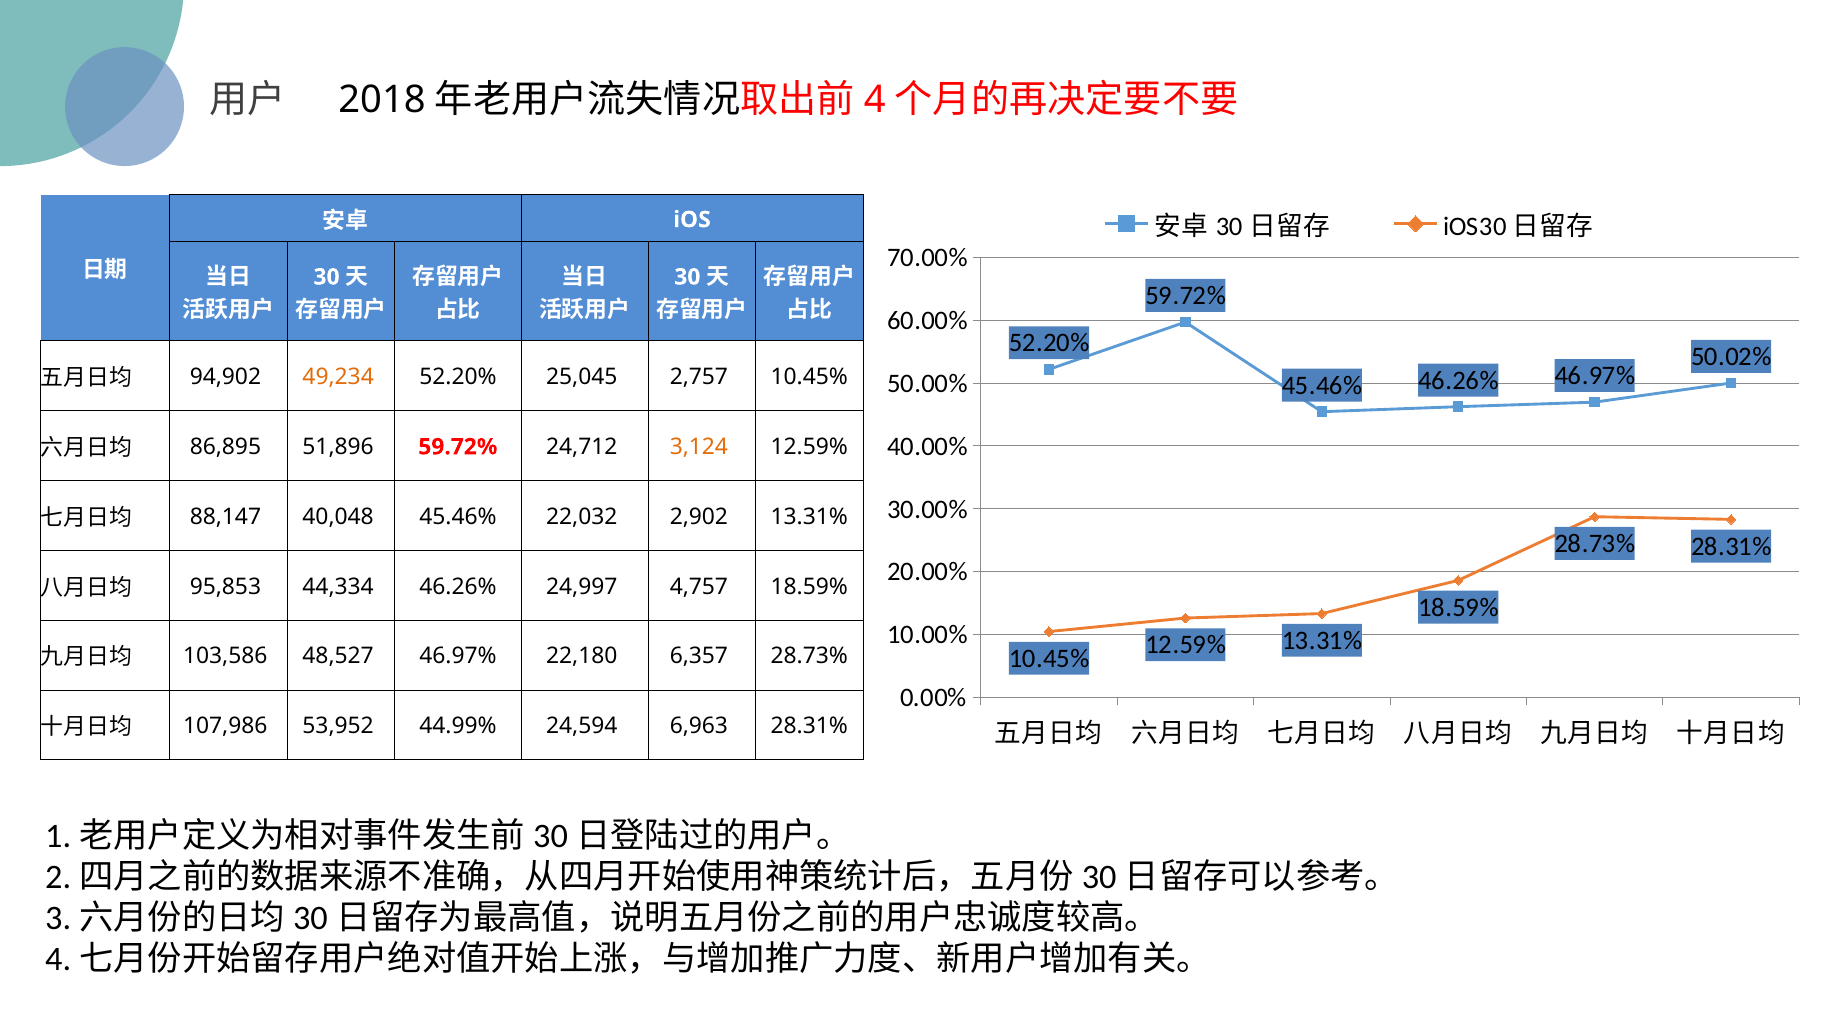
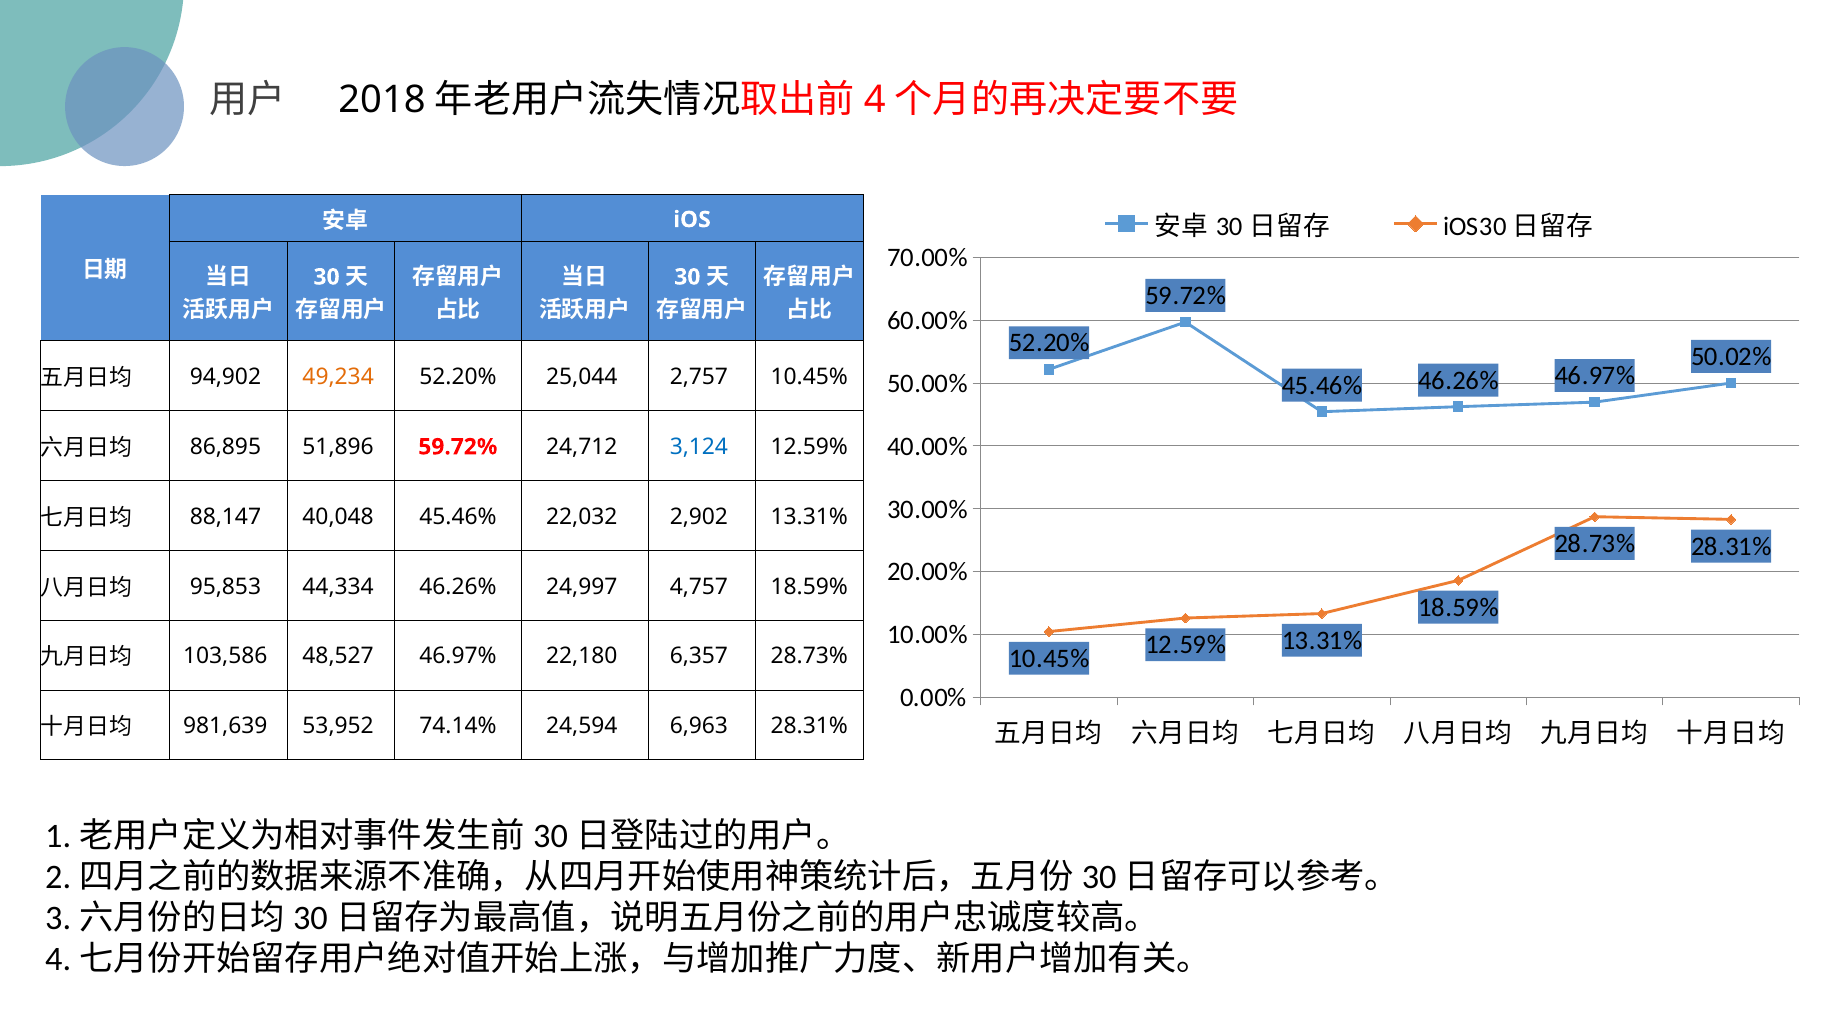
25,045: 25,045 -> 25,044
3,124 colour: orange -> blue
107,986: 107,986 -> 981,639
44.99%: 44.99% -> 74.14%
